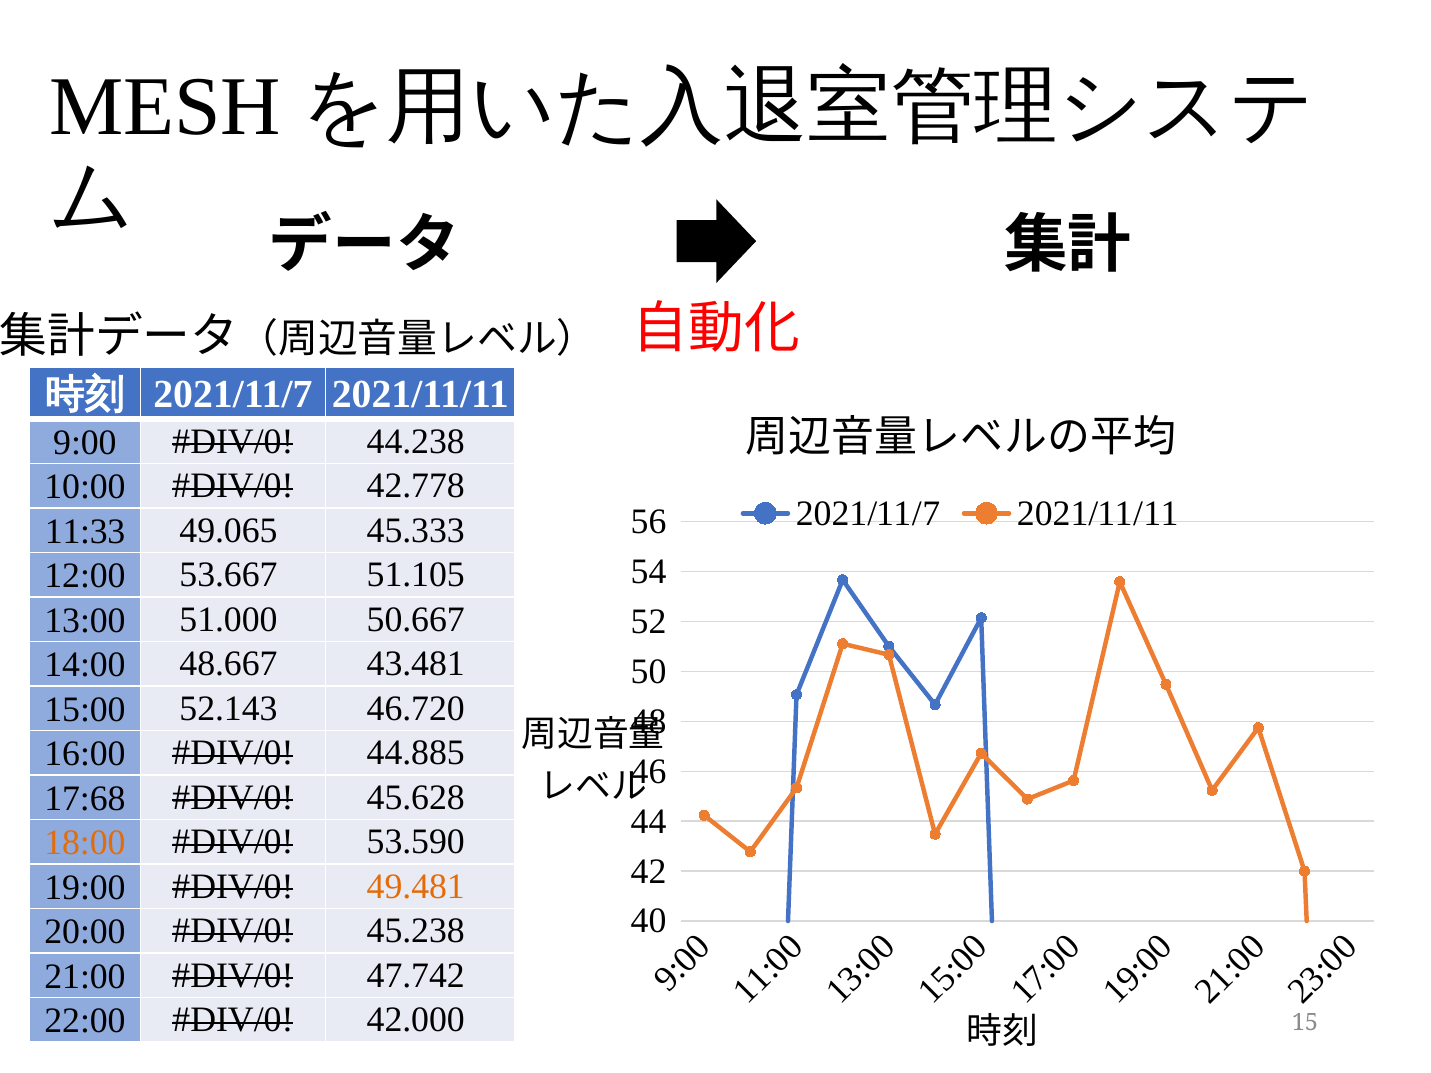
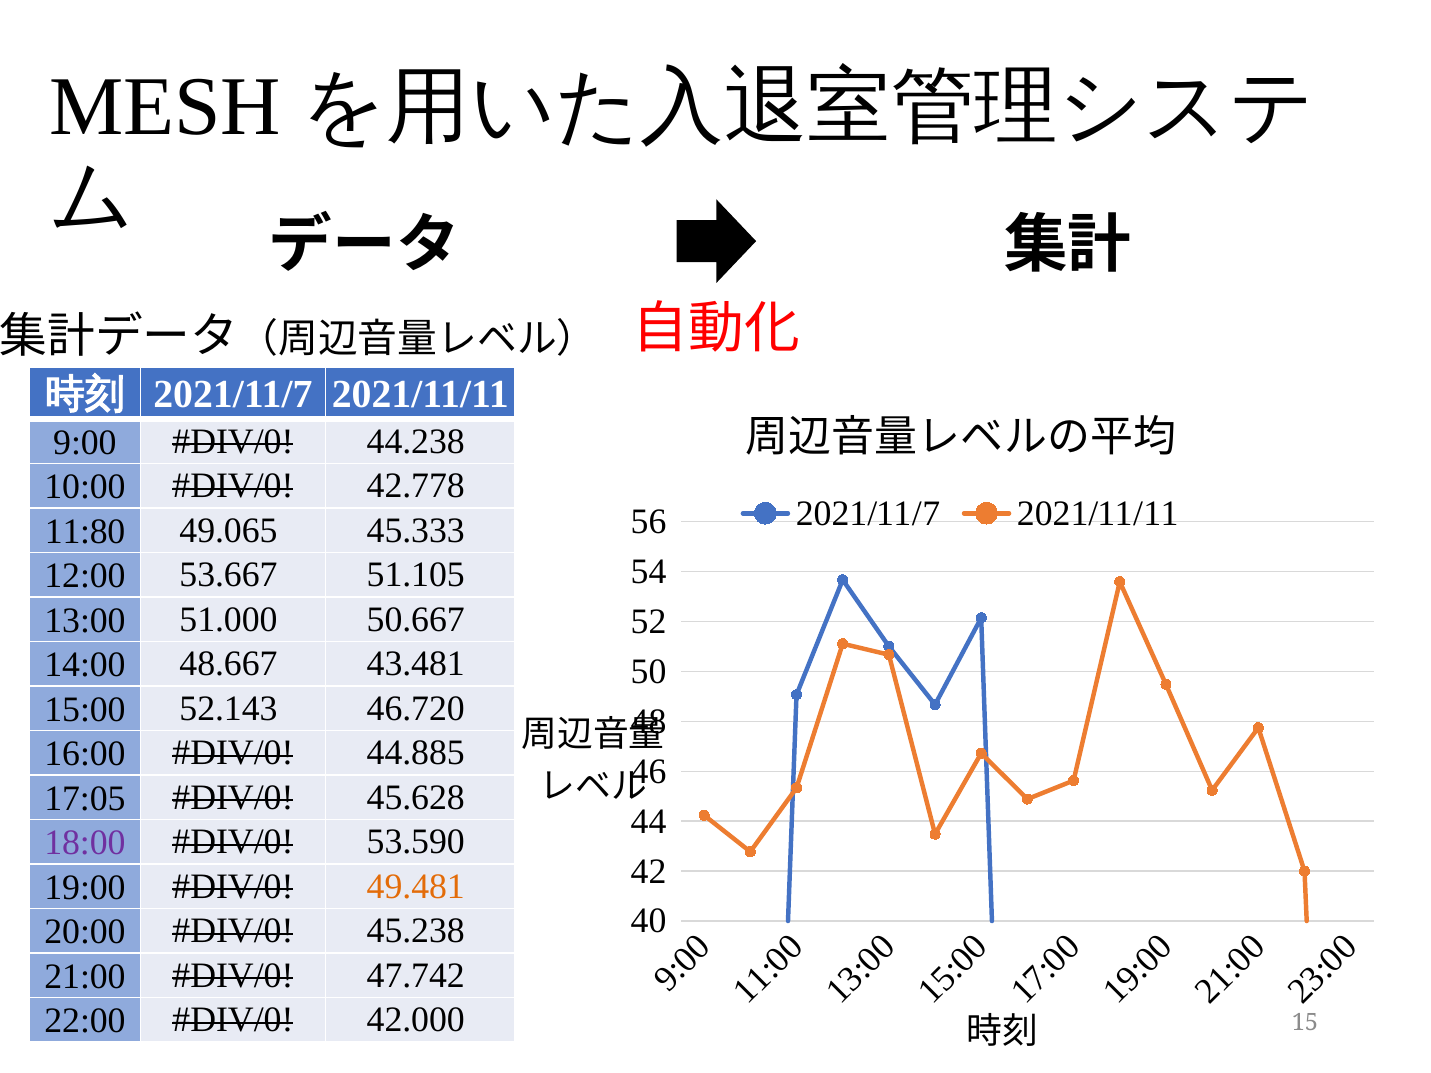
11:33: 11:33 -> 11:80
17:68: 17:68 -> 17:05
18:00 colour: orange -> purple
